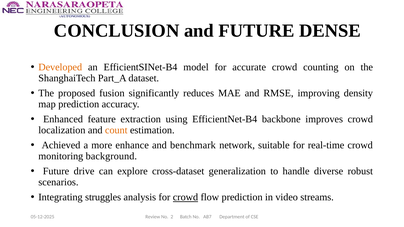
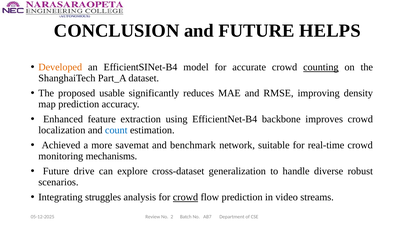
DENSE: DENSE -> HELPS
counting underline: none -> present
fusion: fusion -> usable
count colour: orange -> blue
enhance: enhance -> savemat
background: background -> mechanisms
